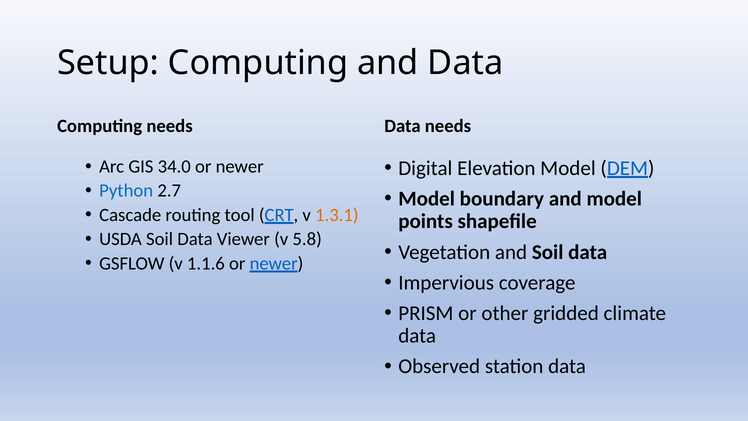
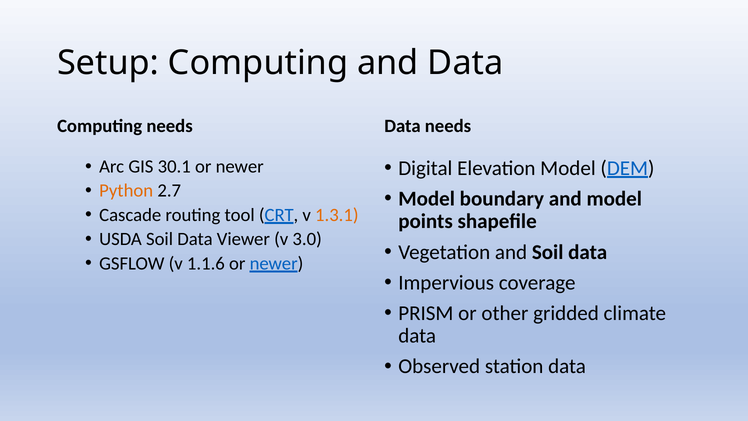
34.0: 34.0 -> 30.1
Python colour: blue -> orange
5.8: 5.8 -> 3.0
